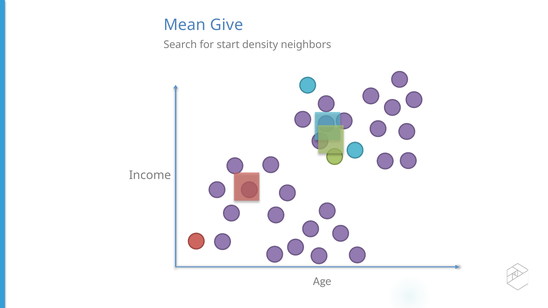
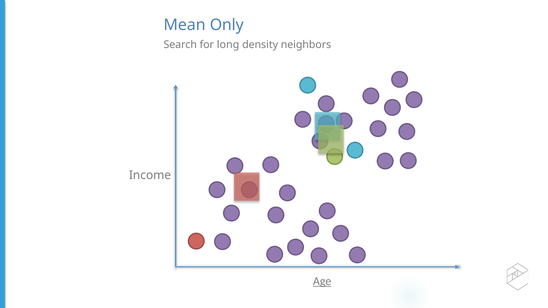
Give: Give -> Only
start: start -> long
Age underline: none -> present
